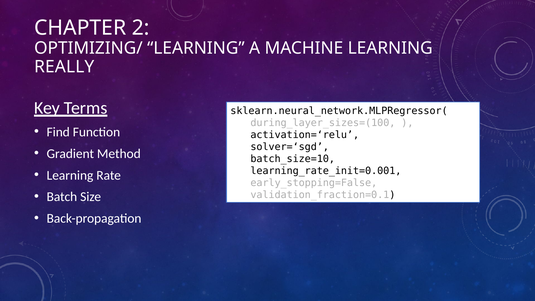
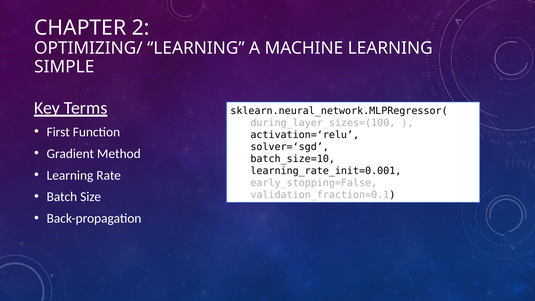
REALLY: REALLY -> SIMPLE
Find: Find -> First
